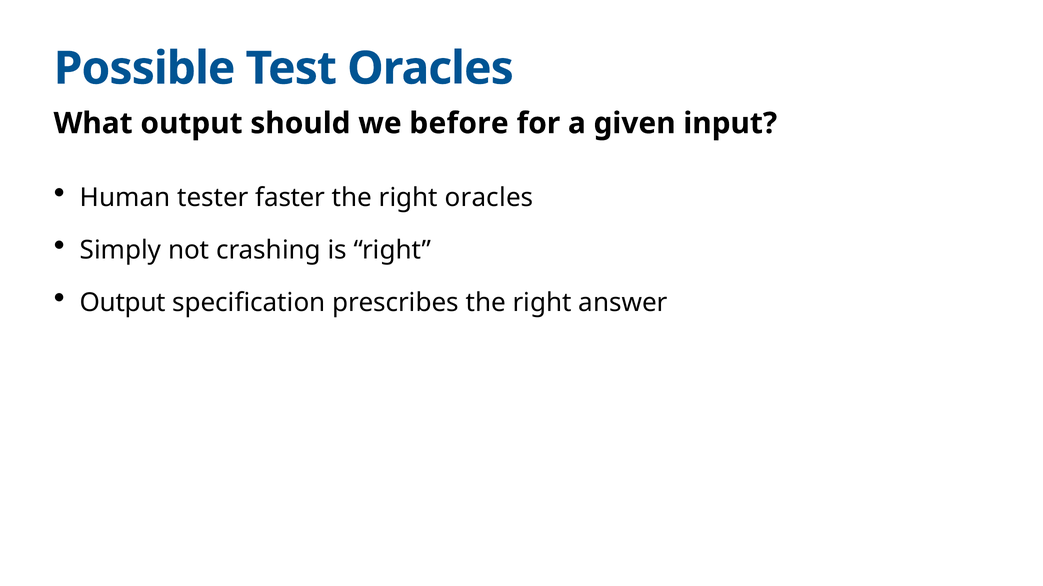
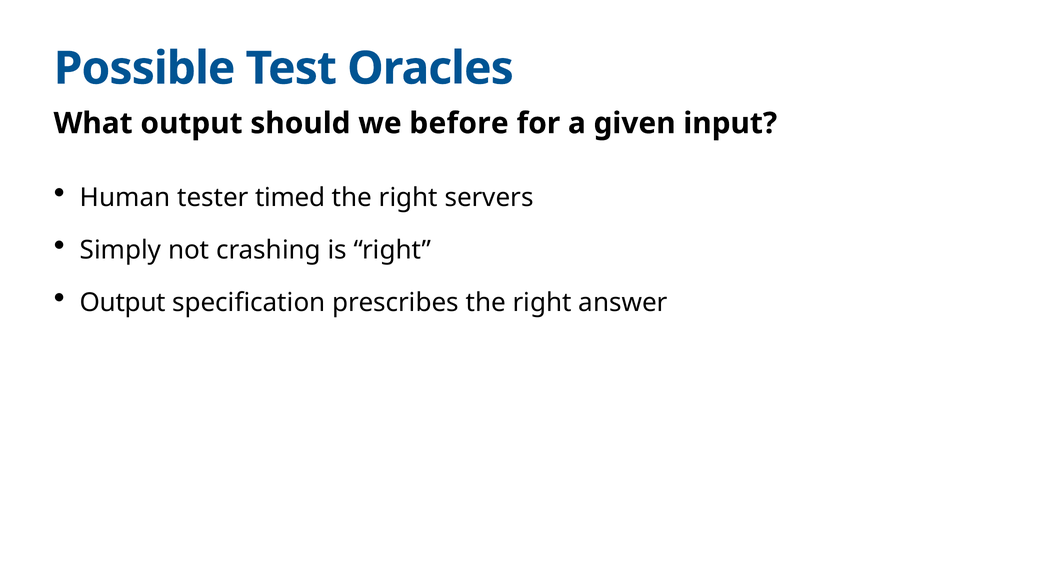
faster: faster -> timed
right oracles: oracles -> servers
